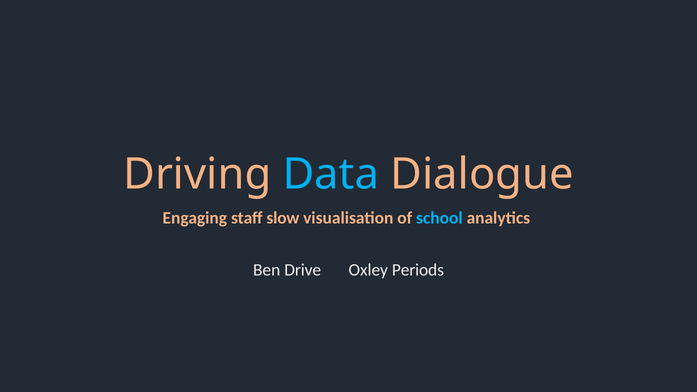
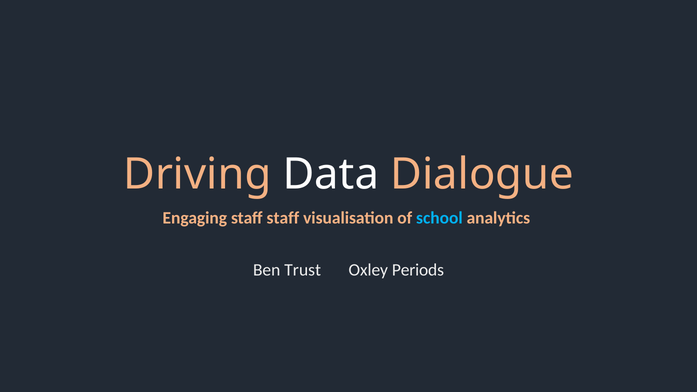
Data colour: light blue -> white
staff slow: slow -> staff
Drive: Drive -> Trust
